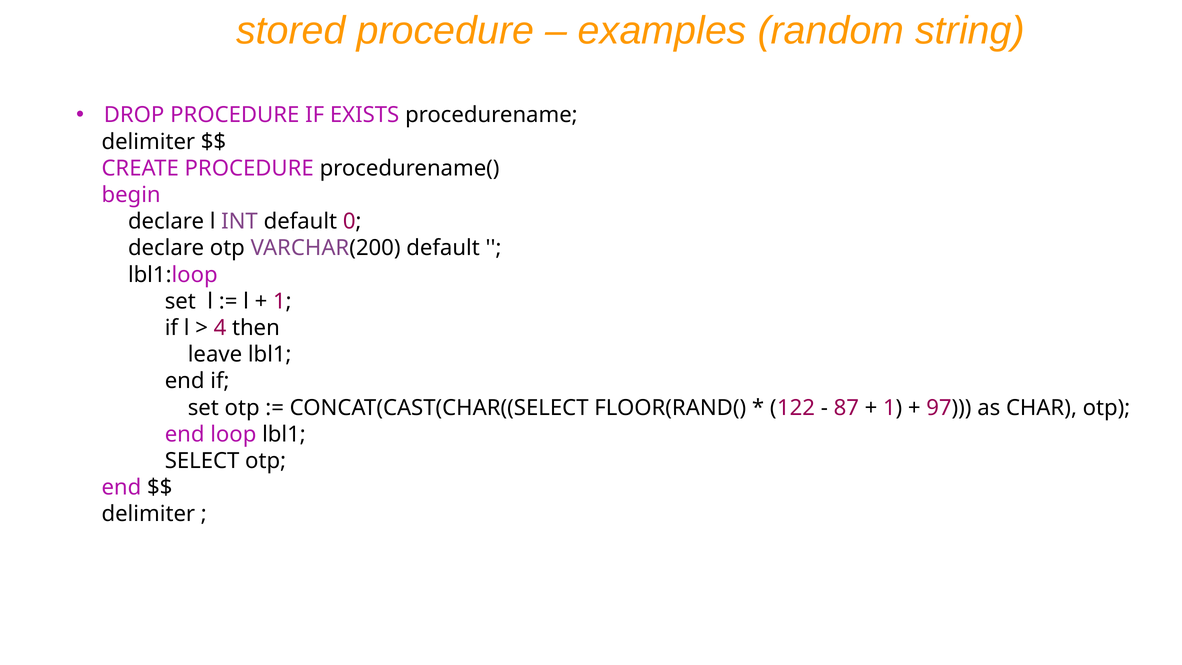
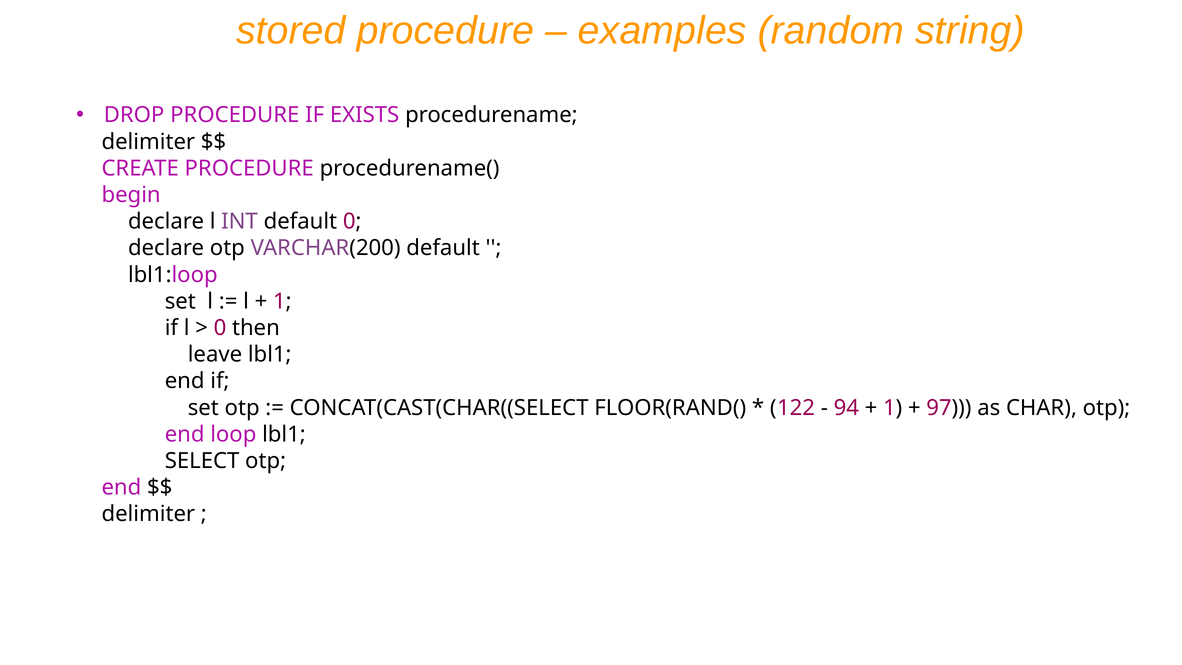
4 at (220, 328): 4 -> 0
87: 87 -> 94
